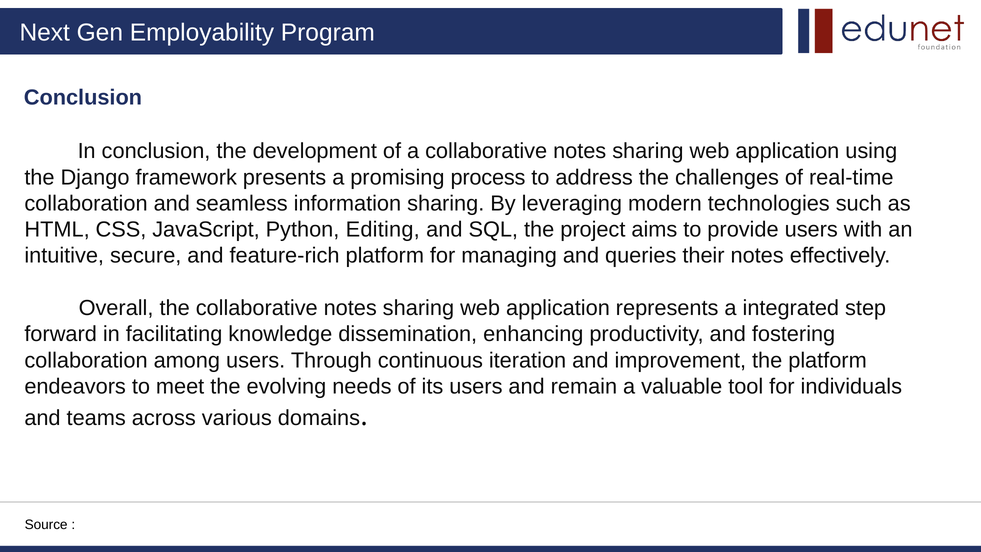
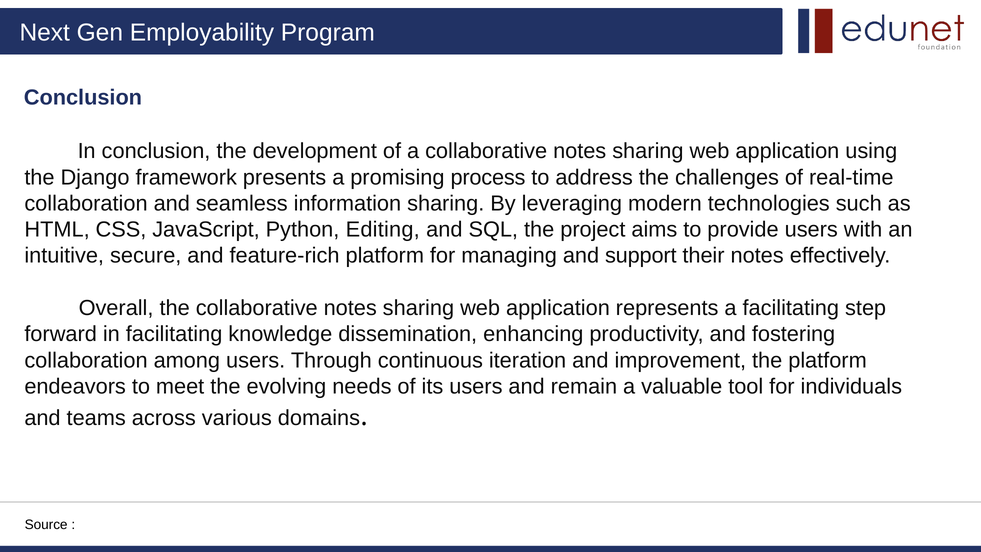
queries: queries -> support
a integrated: integrated -> facilitating
